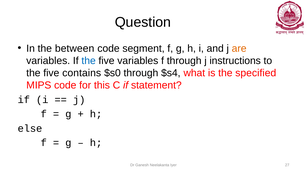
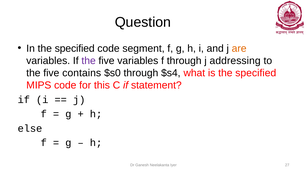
In the between: between -> specified
the at (89, 61) colour: blue -> purple
instructions: instructions -> addressing
